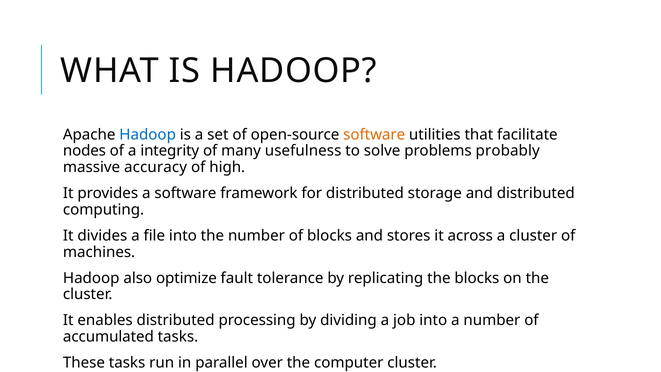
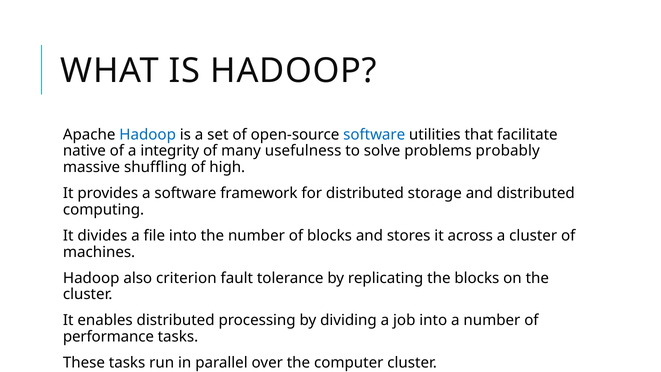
software at (374, 134) colour: orange -> blue
nodes: nodes -> native
accuracy: accuracy -> shuffling
optimize: optimize -> criterion
accumulated: accumulated -> performance
